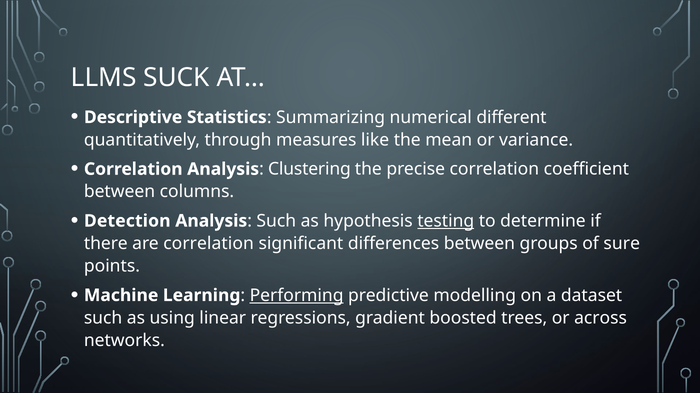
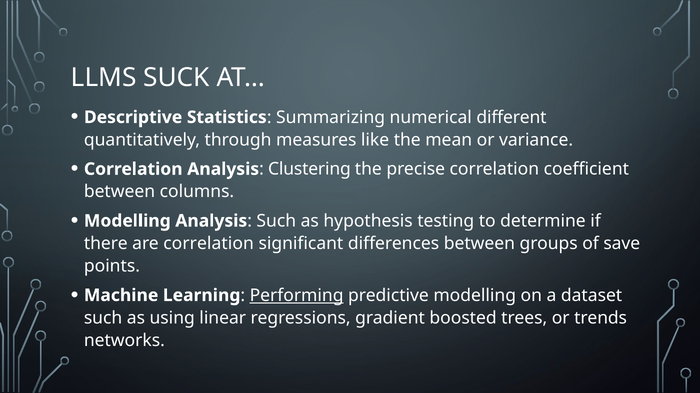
Detection at (127, 221): Detection -> Modelling
testing underline: present -> none
sure: sure -> save
across: across -> trends
